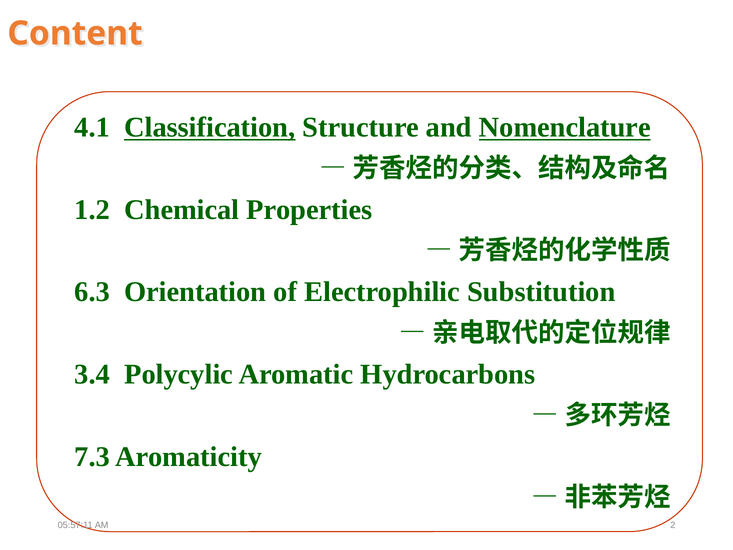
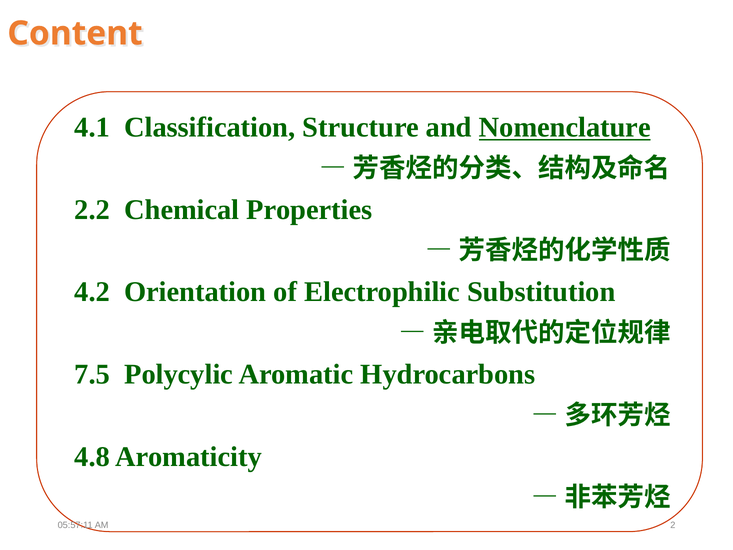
Classification underline: present -> none
1.2: 1.2 -> 2.2
6.3: 6.3 -> 4.2
3.4: 3.4 -> 7.5
7.3: 7.3 -> 4.8
